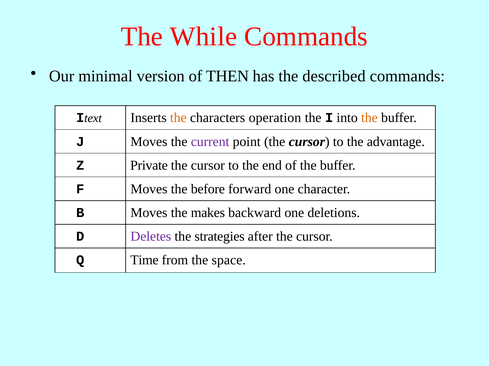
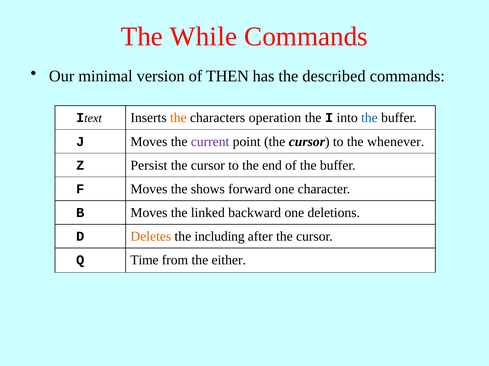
the at (369, 118) colour: orange -> blue
advantage: advantage -> whenever
Private: Private -> Persist
before: before -> shows
makes: makes -> linked
Deletes colour: purple -> orange
strategies: strategies -> including
space: space -> either
